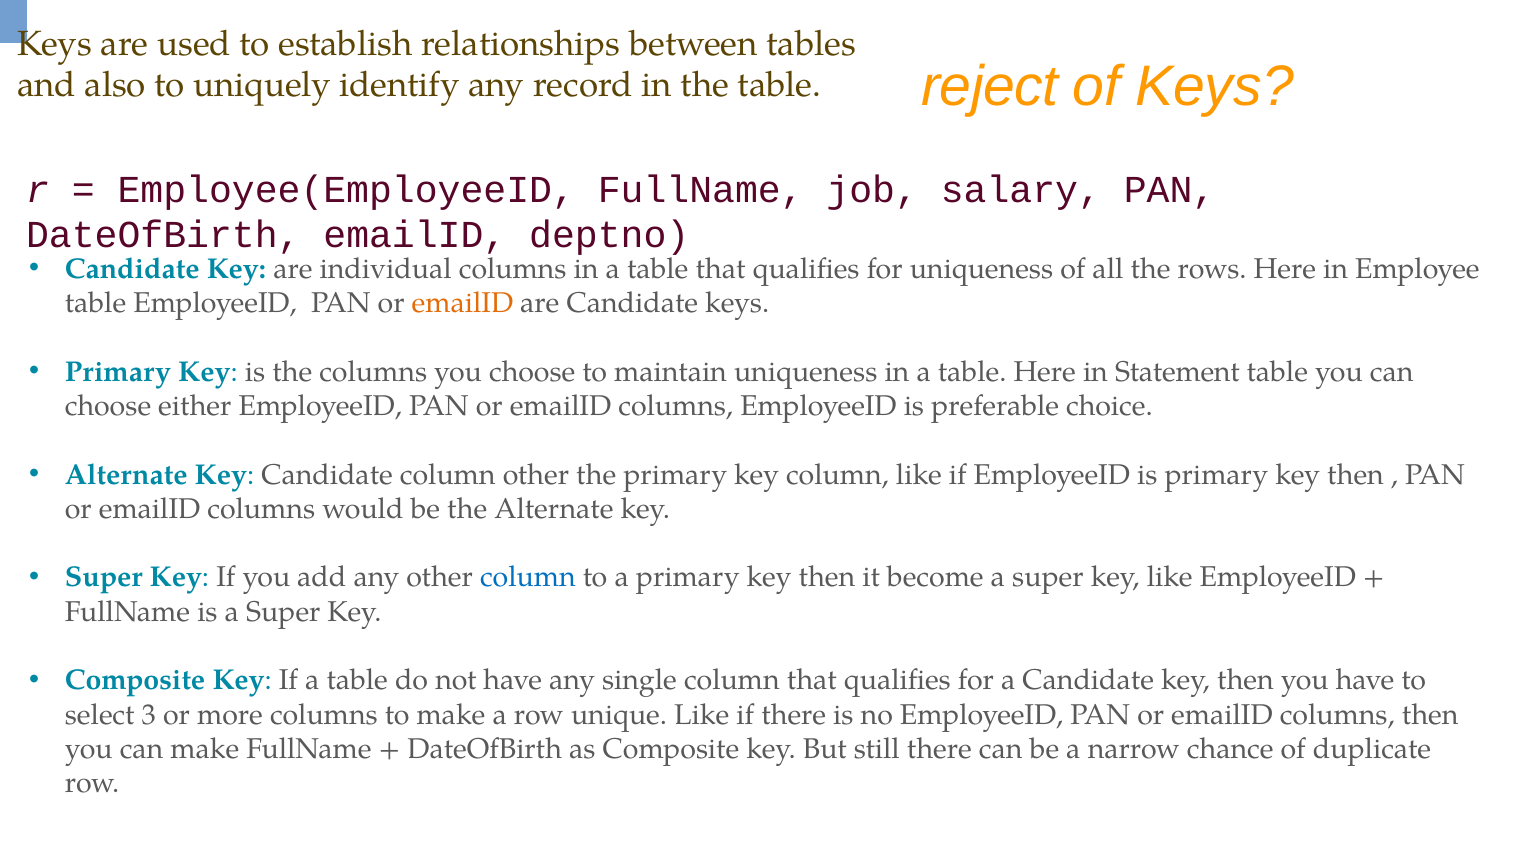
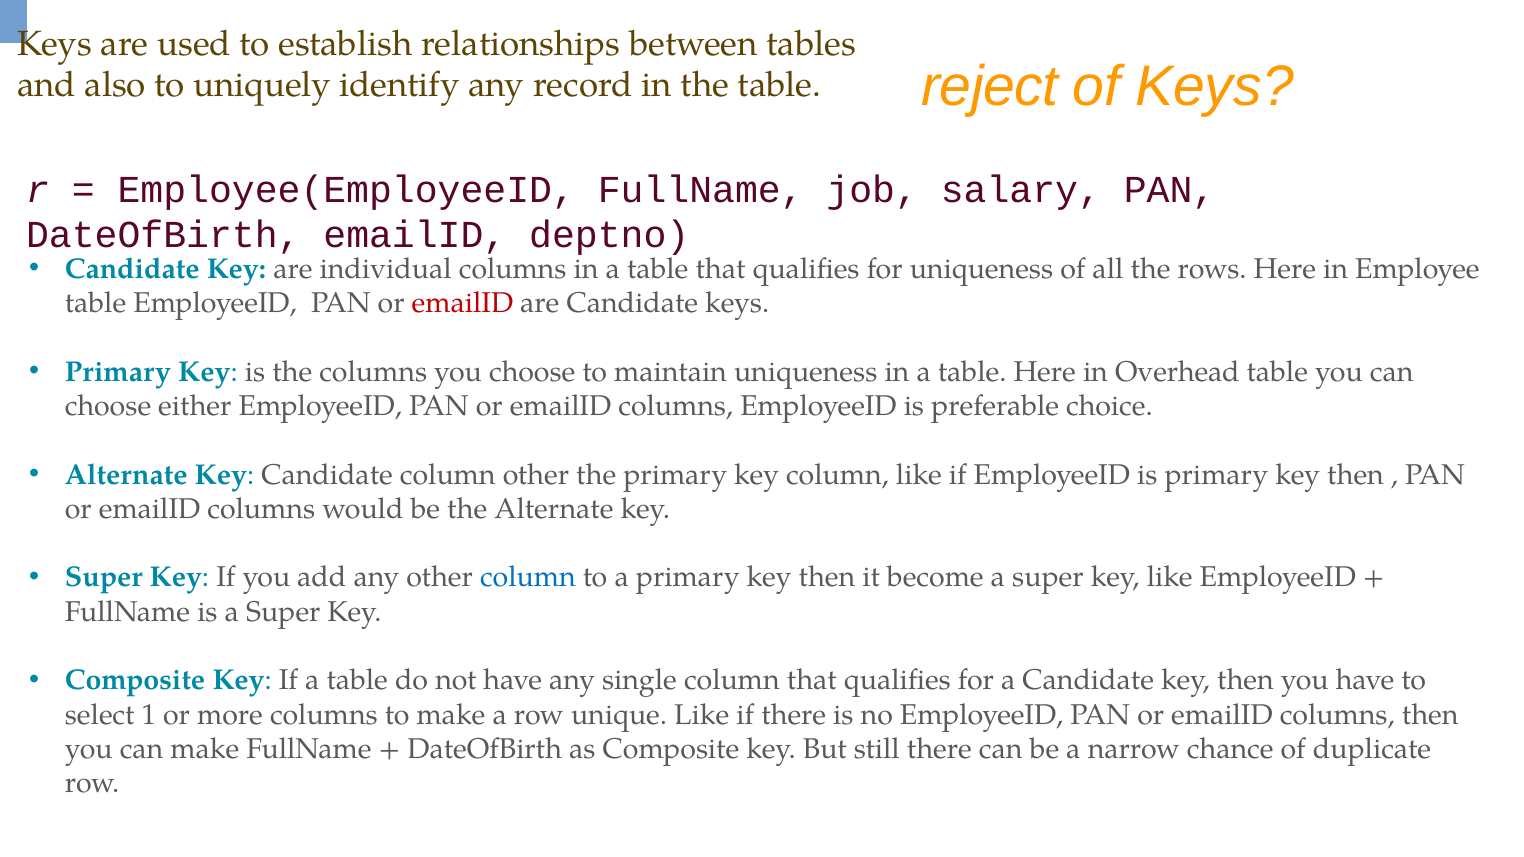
emailID at (462, 303) colour: orange -> red
Statement: Statement -> Overhead
3: 3 -> 1
